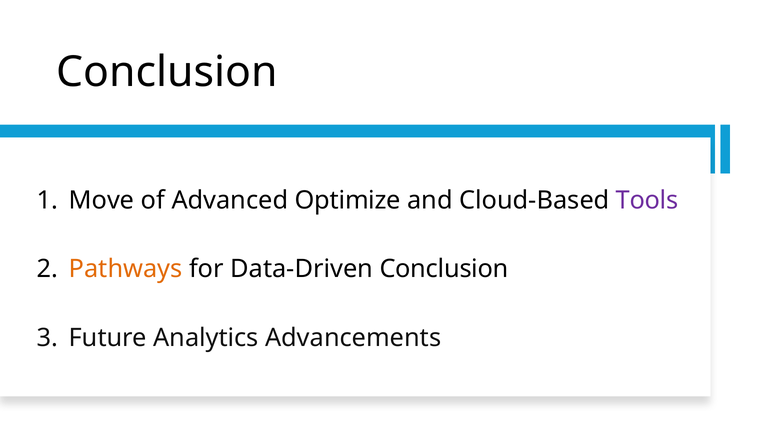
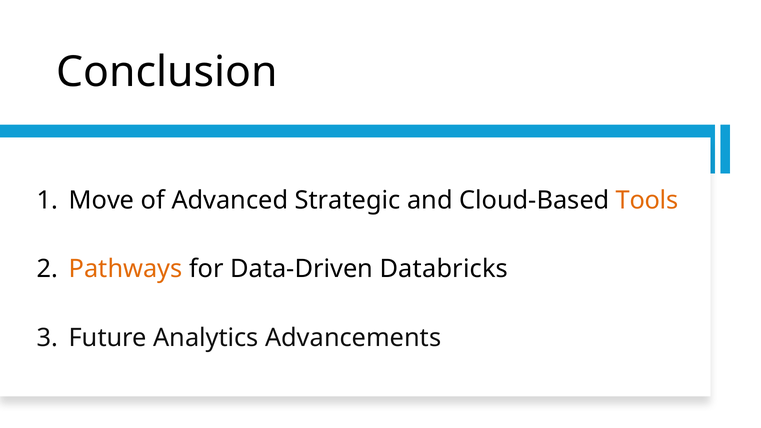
Optimize: Optimize -> Strategic
Tools colour: purple -> orange
Data-Driven Conclusion: Conclusion -> Databricks
